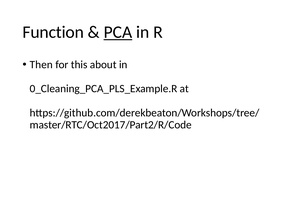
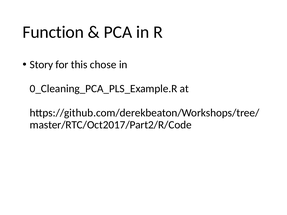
PCA underline: present -> none
Then: Then -> Story
about: about -> chose
